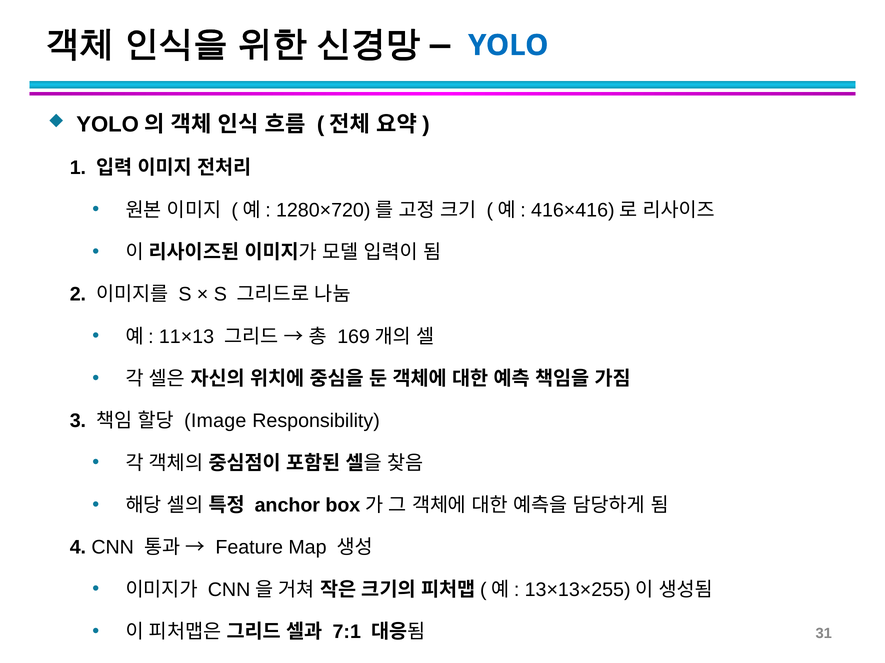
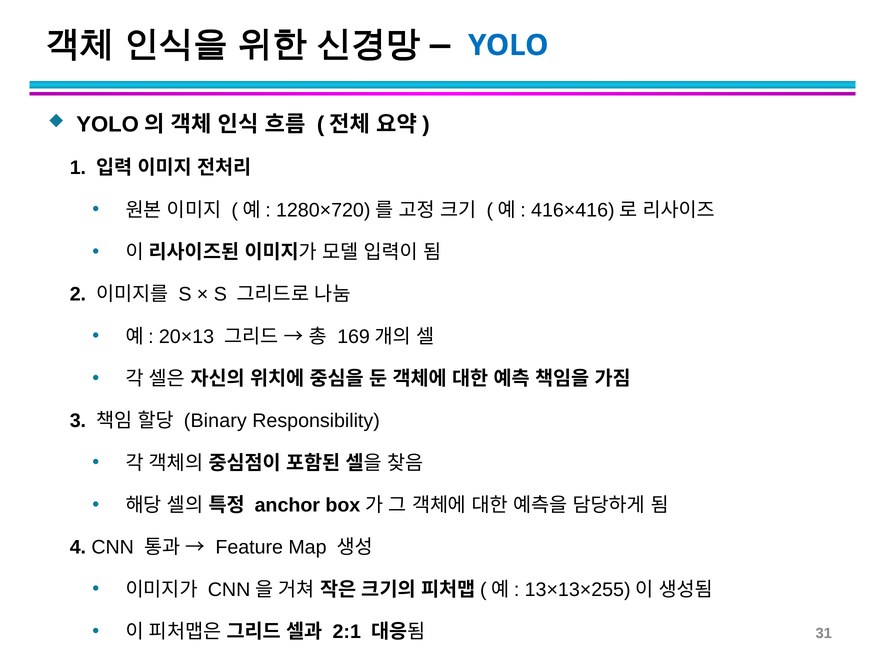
11×13: 11×13 -> 20×13
Image: Image -> Binary
7:1: 7:1 -> 2:1
